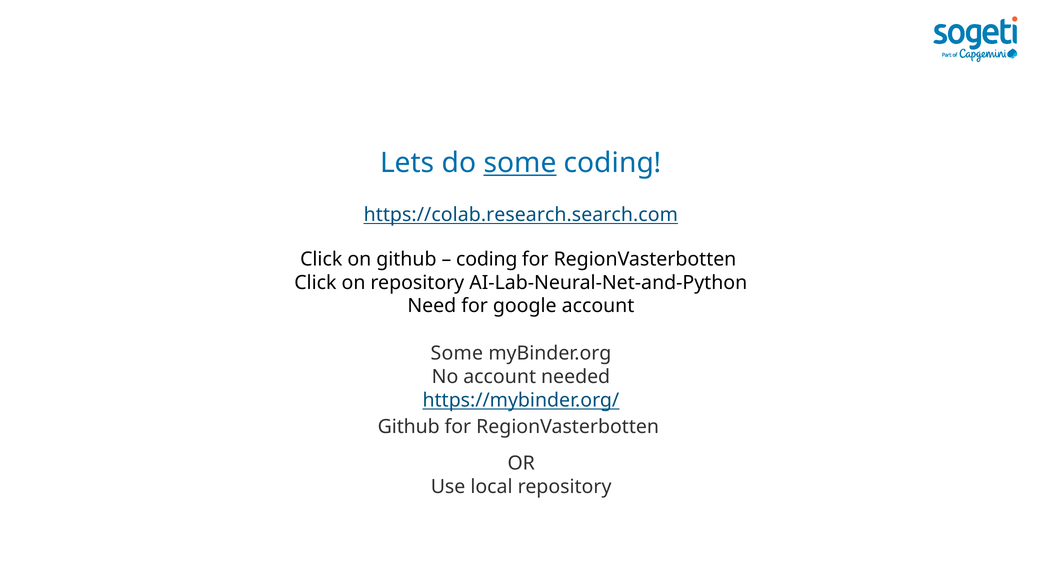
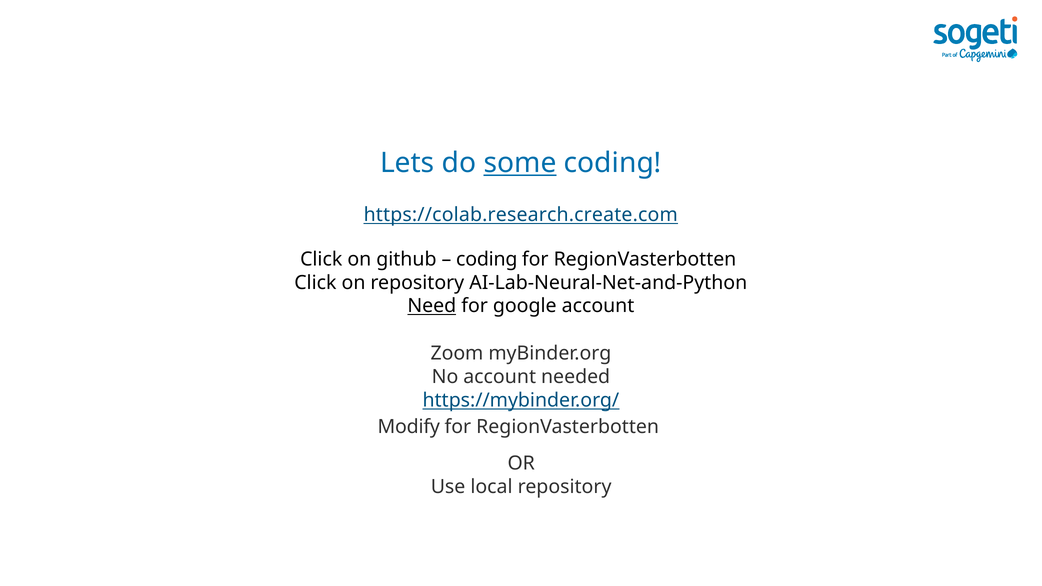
https://colab.research.search.com: https://colab.research.search.com -> https://colab.research.create.com
Need underline: none -> present
Some at (457, 353): Some -> Zoom
Github at (409, 427): Github -> Modify
